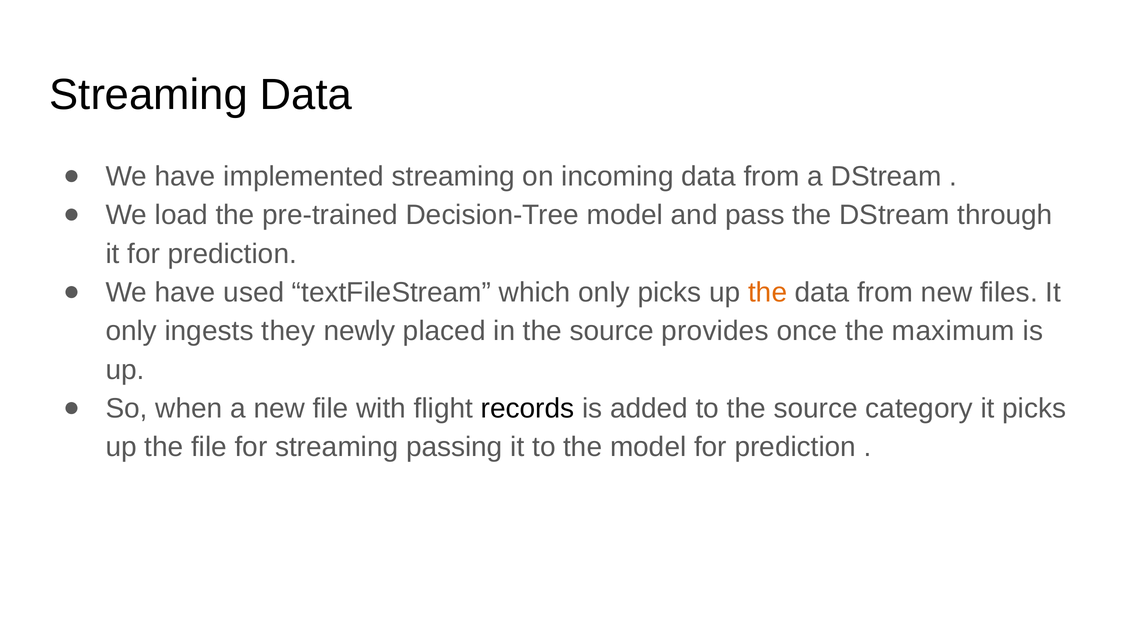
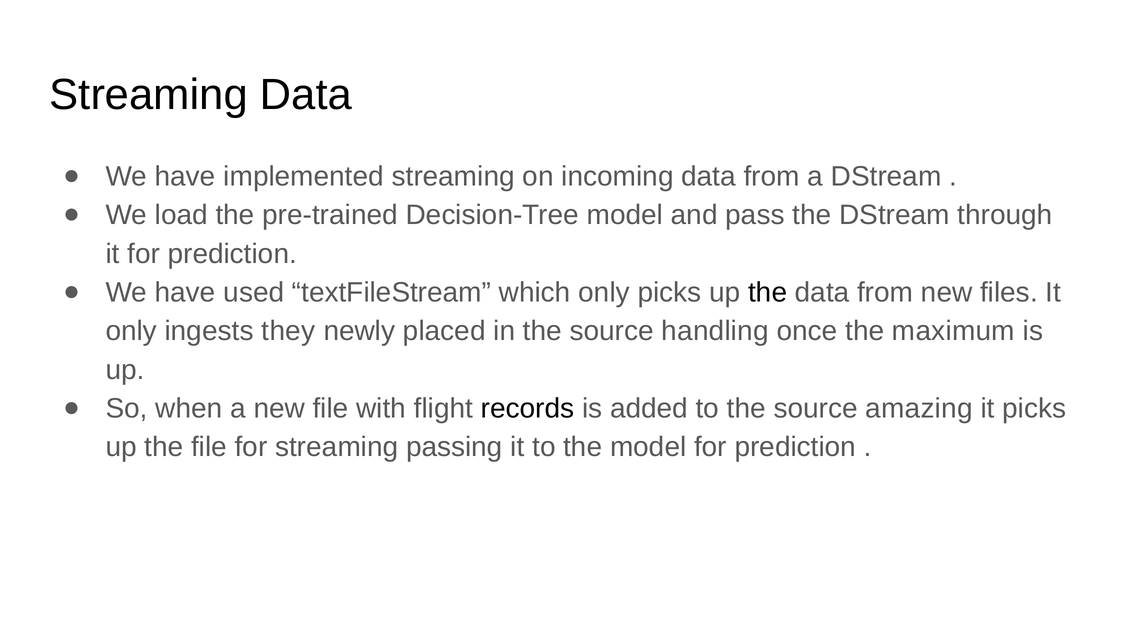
the at (768, 293) colour: orange -> black
provides: provides -> handling
category: category -> amazing
